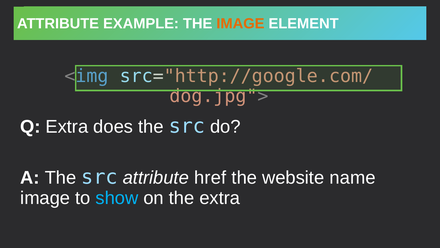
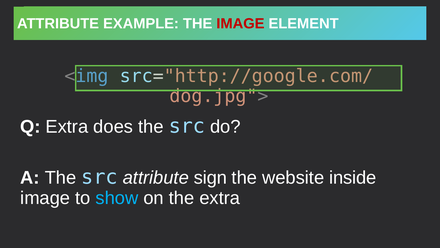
IMAGE at (240, 24) colour: orange -> red
href: href -> sign
name: name -> inside
